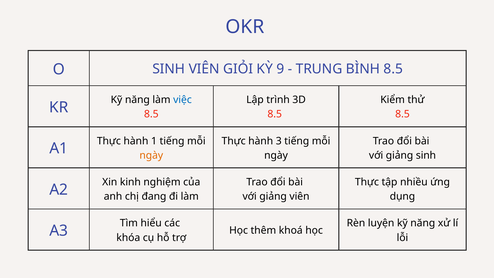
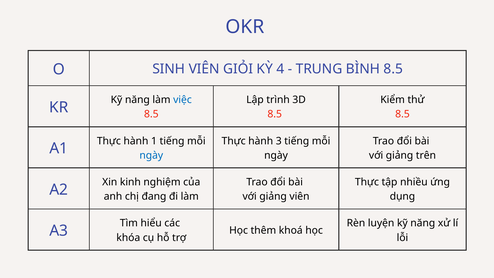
9: 9 -> 4
ngày at (151, 155) colour: orange -> blue
giảng sinh: sinh -> trên
